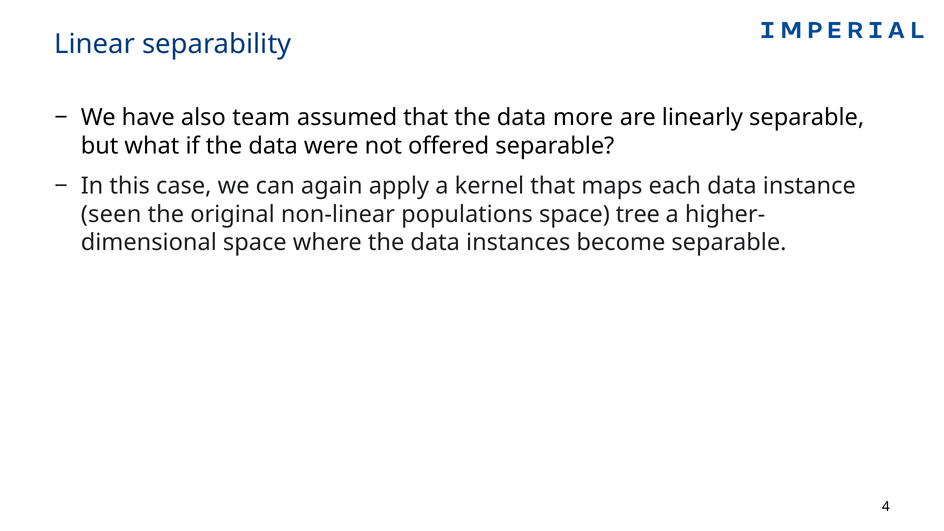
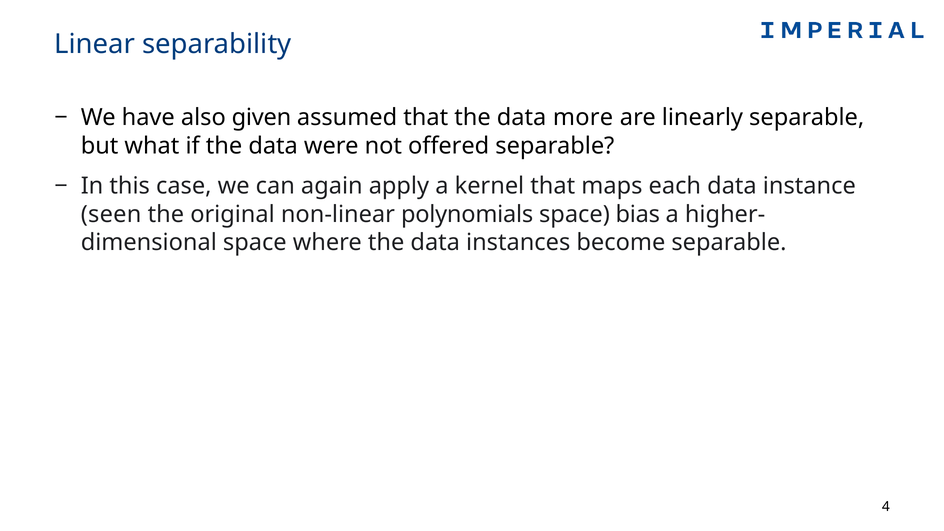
team: team -> given
populations: populations -> polynomials
tree: tree -> bias
